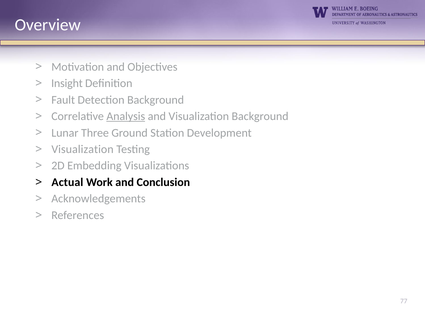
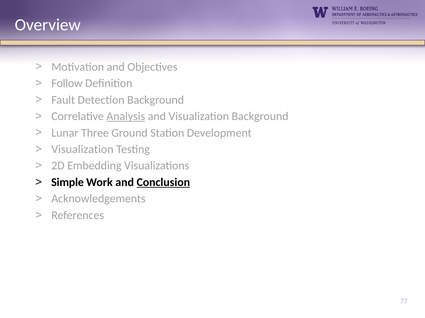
Insight: Insight -> Follow
Actual: Actual -> Simple
Conclusion underline: none -> present
